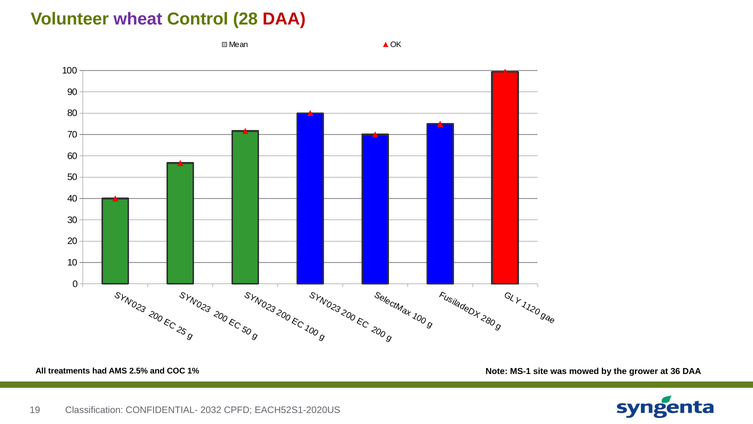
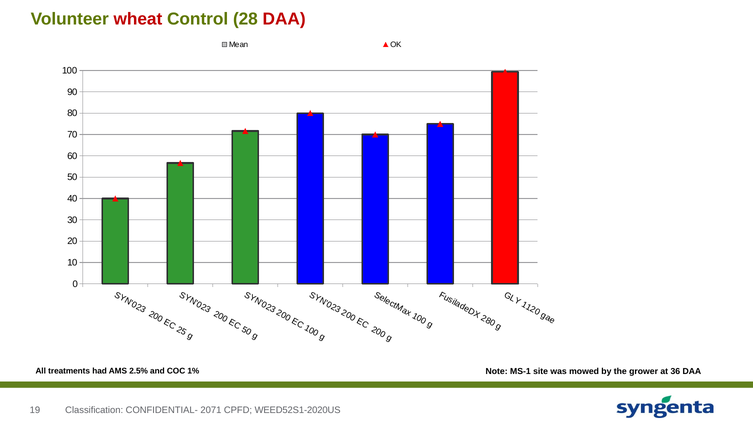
wheat colour: purple -> red
2032: 2032 -> 2071
EACH52S1-2020US: EACH52S1-2020US -> WEED52S1-2020US
